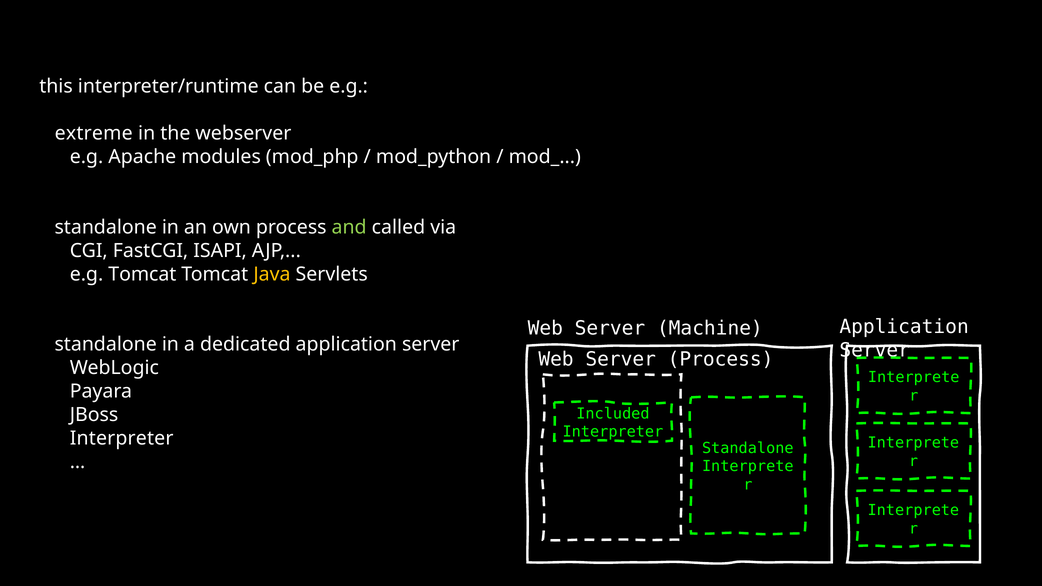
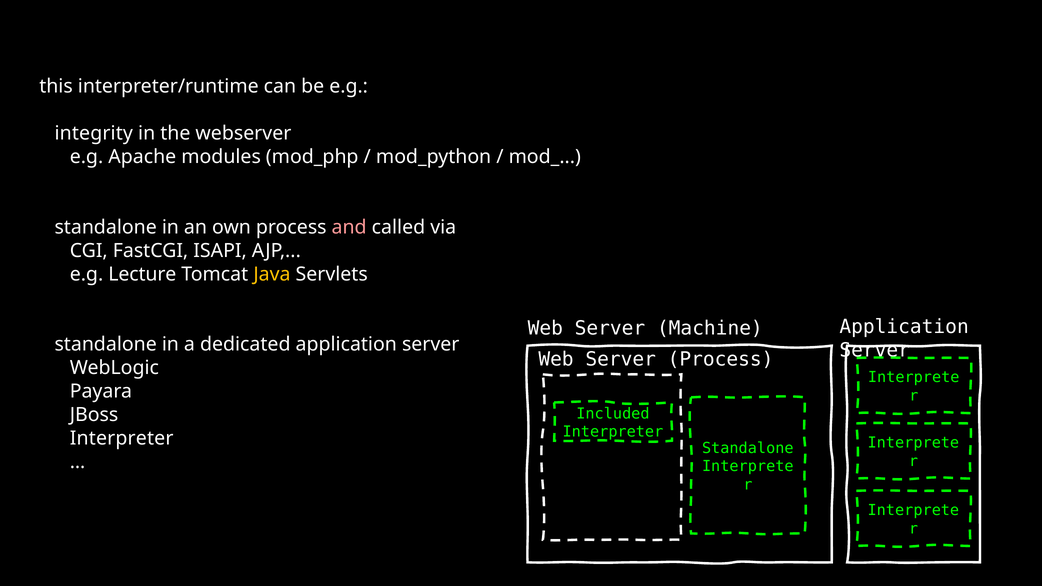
extreme: extreme -> integrity
and colour: light green -> pink
e.g Tomcat: Tomcat -> Lecture
